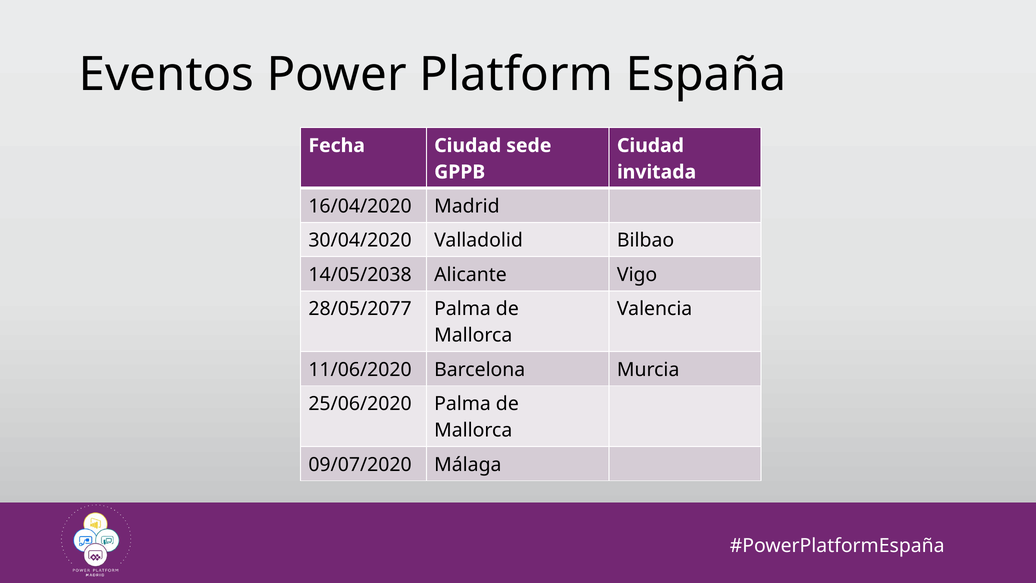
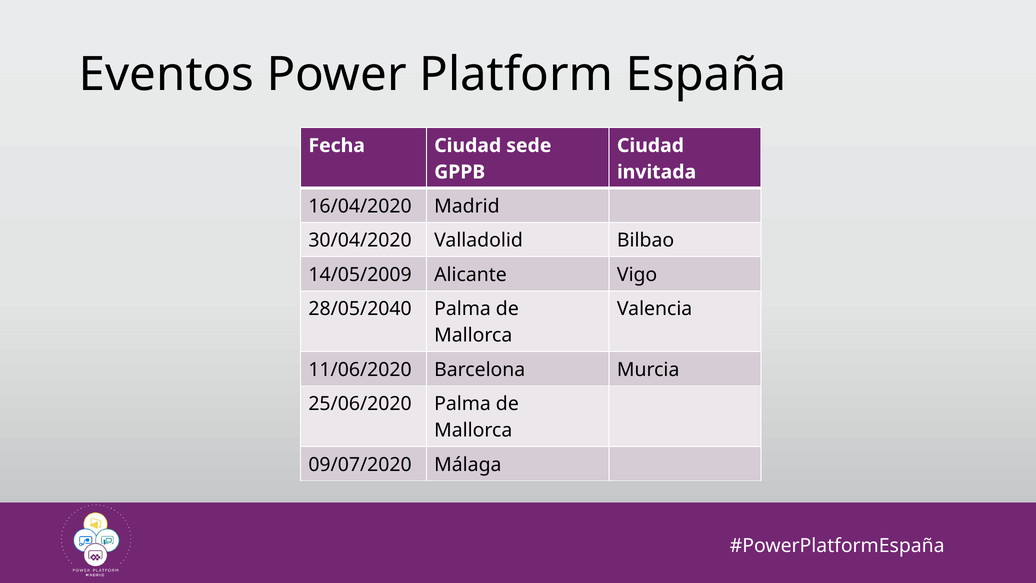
14/05/2038: 14/05/2038 -> 14/05/2009
28/05/2077: 28/05/2077 -> 28/05/2040
